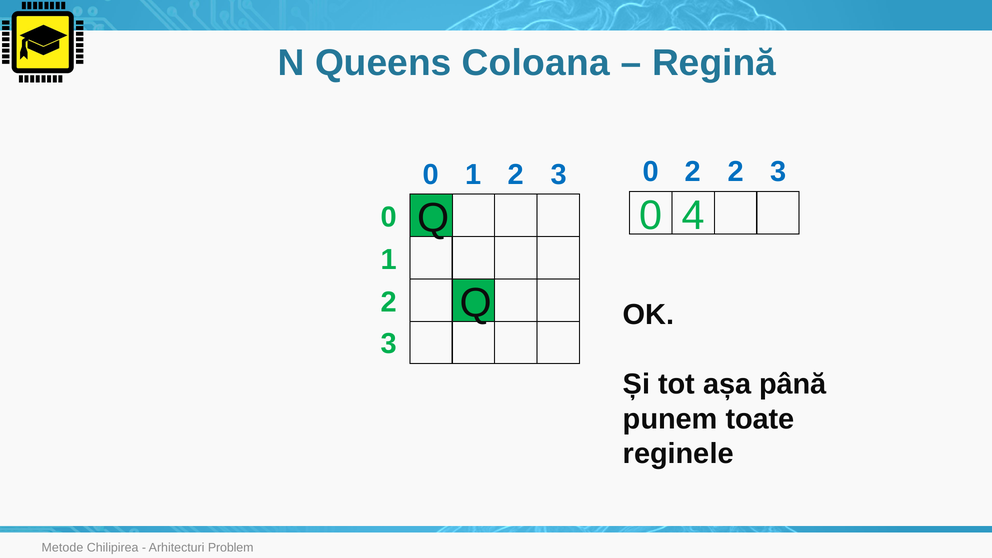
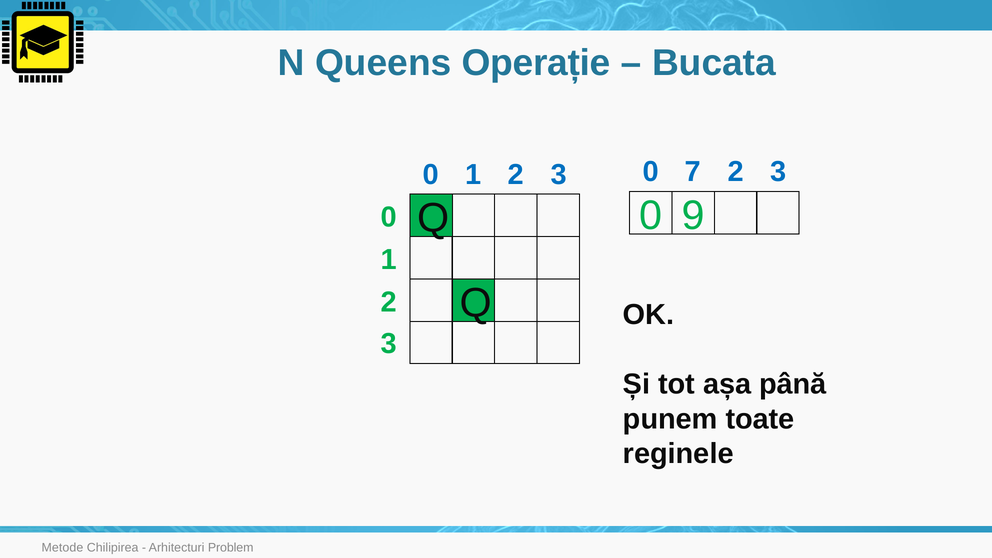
Coloana: Coloana -> Operație
Regină: Regină -> Bucata
0 2: 2 -> 7
4: 4 -> 9
